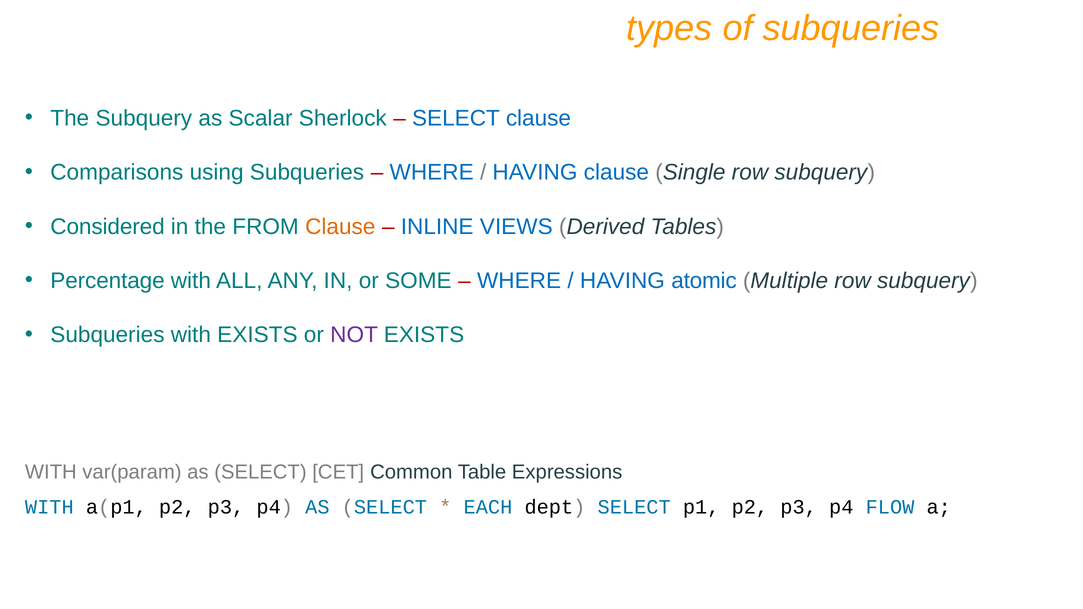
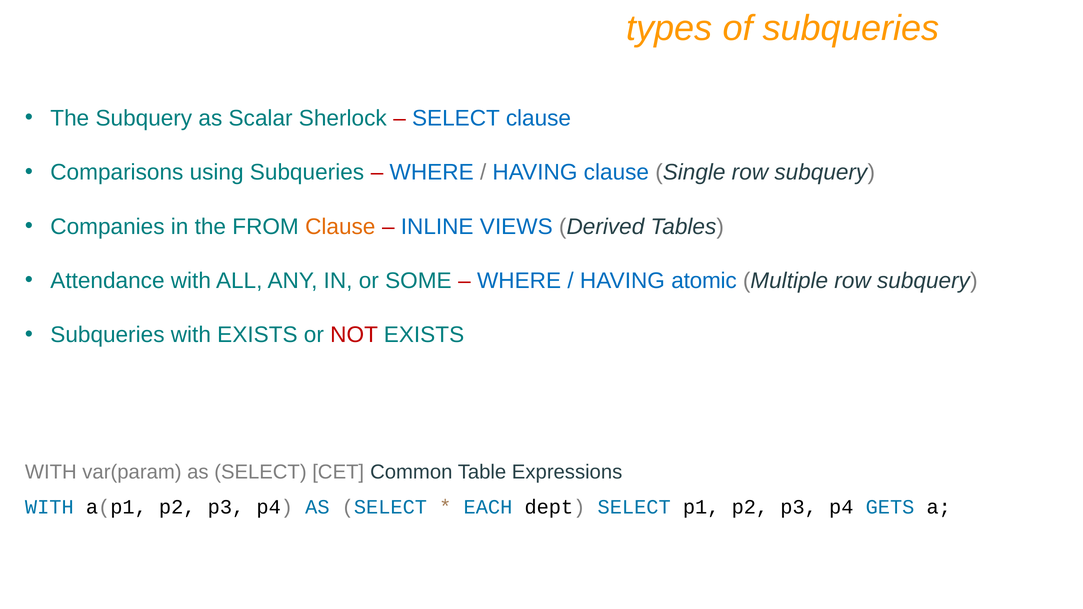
Considered: Considered -> Companies
Percentage: Percentage -> Attendance
NOT colour: purple -> red
FLOW: FLOW -> GETS
